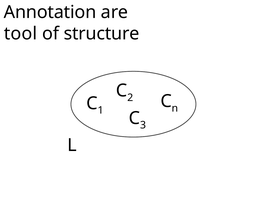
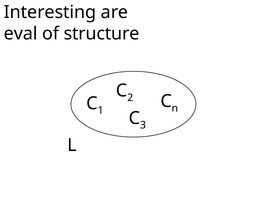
Annotation: Annotation -> Interesting
tool: tool -> eval
